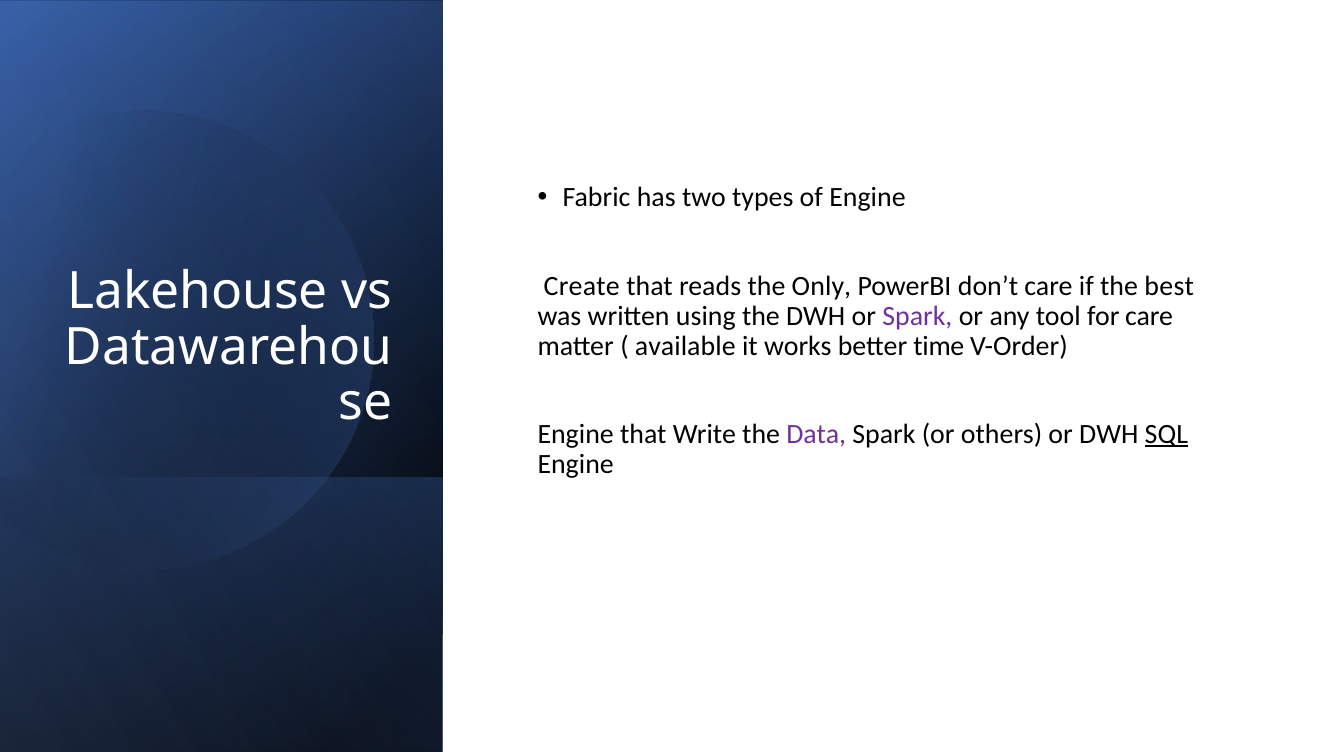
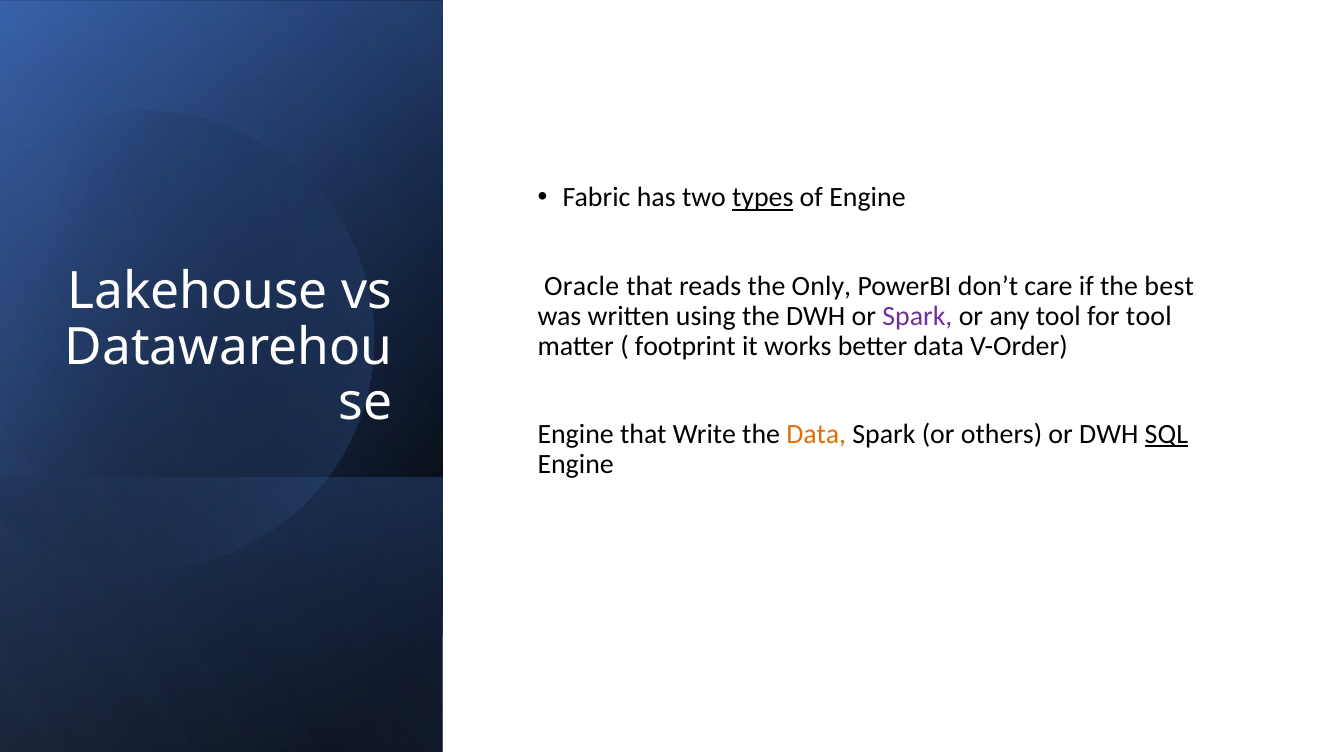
types underline: none -> present
Create: Create -> Oracle
for care: care -> tool
available: available -> footprint
better time: time -> data
Data at (816, 434) colour: purple -> orange
